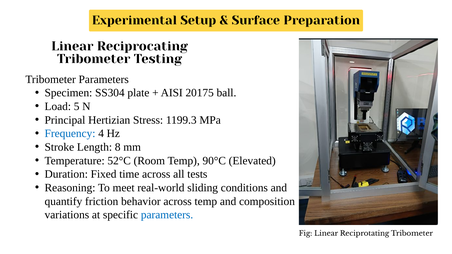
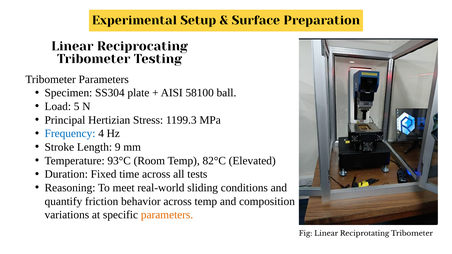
20175: 20175 -> 58100
8: 8 -> 9
52°C: 52°C -> 93°C
90°C: 90°C -> 82°C
parameters at (167, 215) colour: blue -> orange
